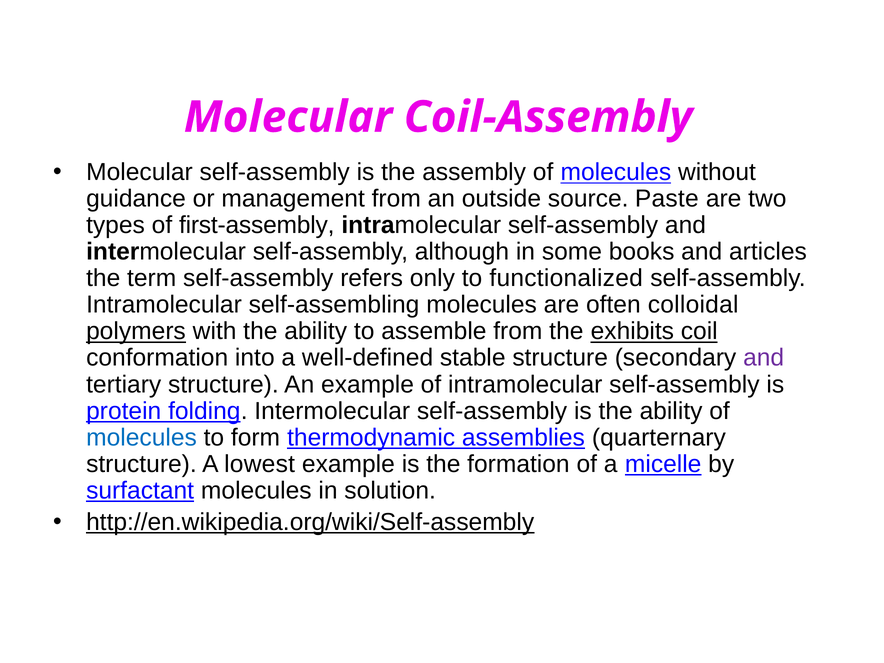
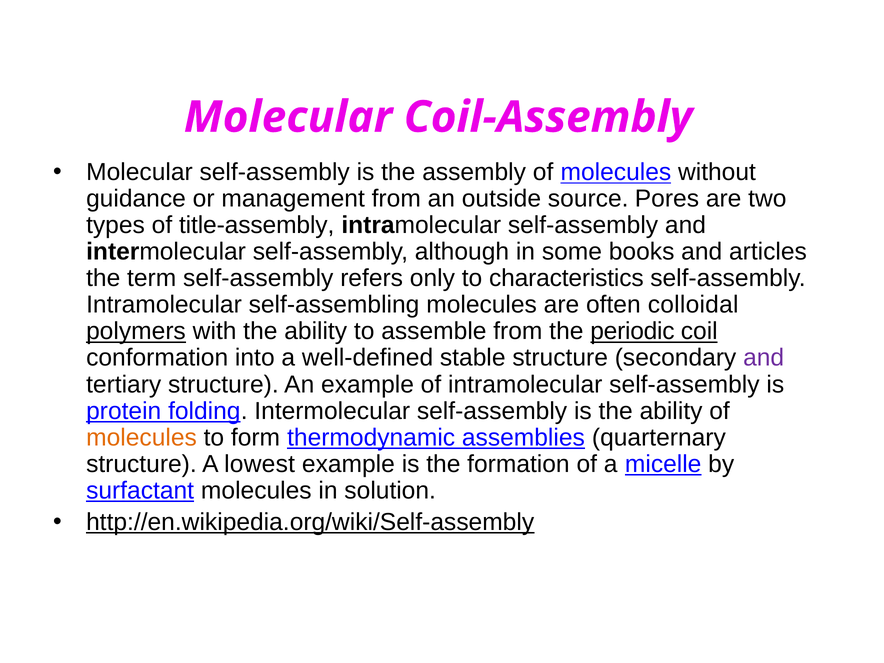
Paste: Paste -> Pores
first-assembly: first-assembly -> title-assembly
functionalized: functionalized -> characteristics
exhibits: exhibits -> periodic
molecules at (142, 437) colour: blue -> orange
